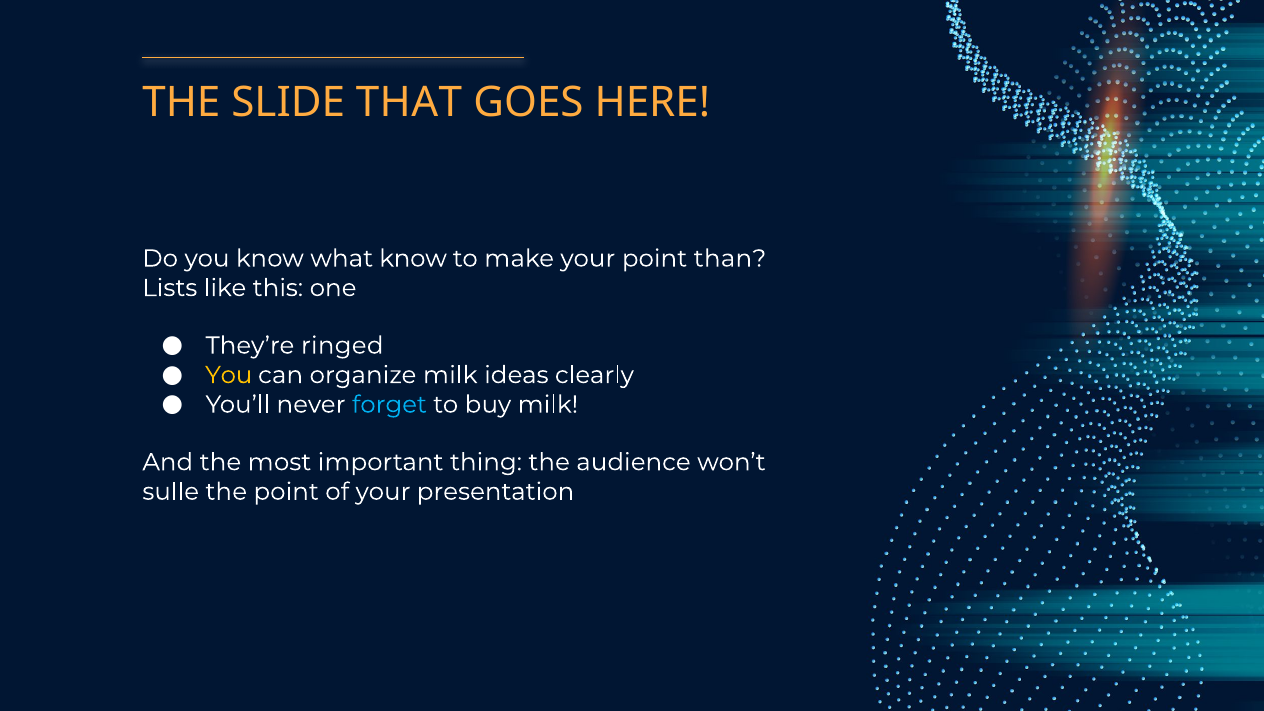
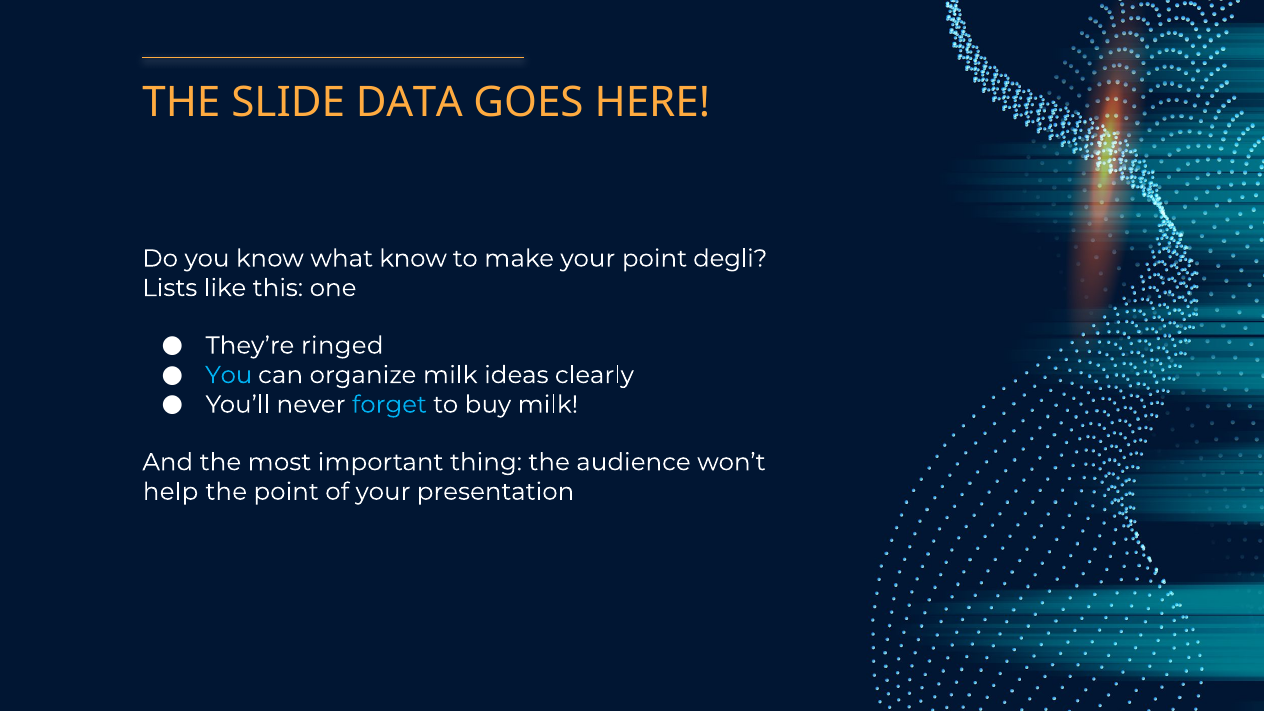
THAT: THAT -> DATA
than: than -> degli
You at (229, 375) colour: yellow -> light blue
sulle: sulle -> help
